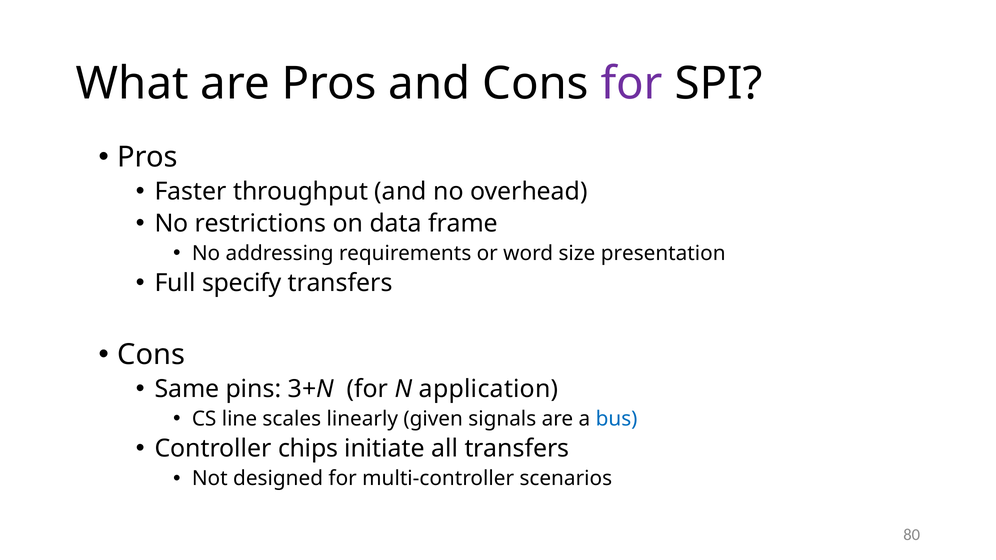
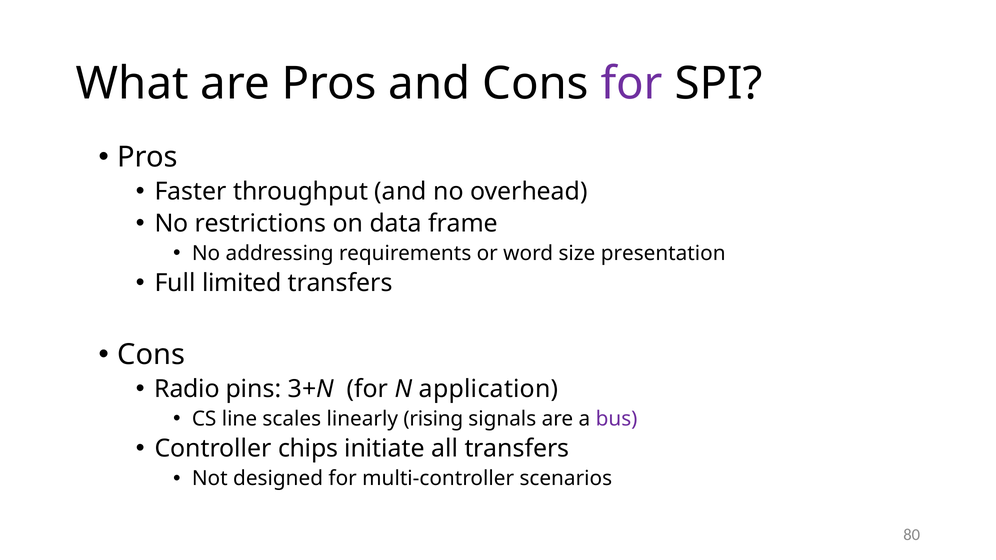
specify: specify -> limited
Same: Same -> Radio
given: given -> rising
bus colour: blue -> purple
